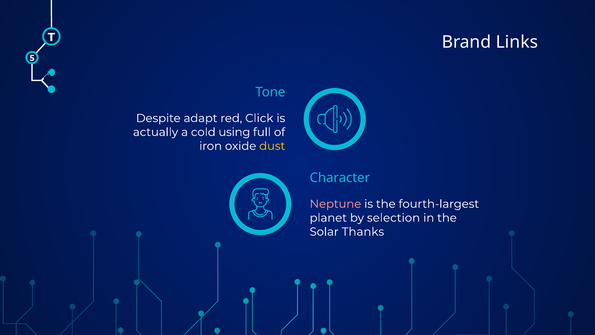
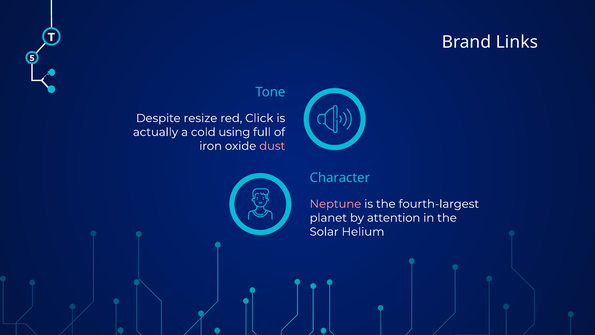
adapt: adapt -> resize
dust colour: yellow -> pink
selection: selection -> attention
Thanks: Thanks -> Helium
